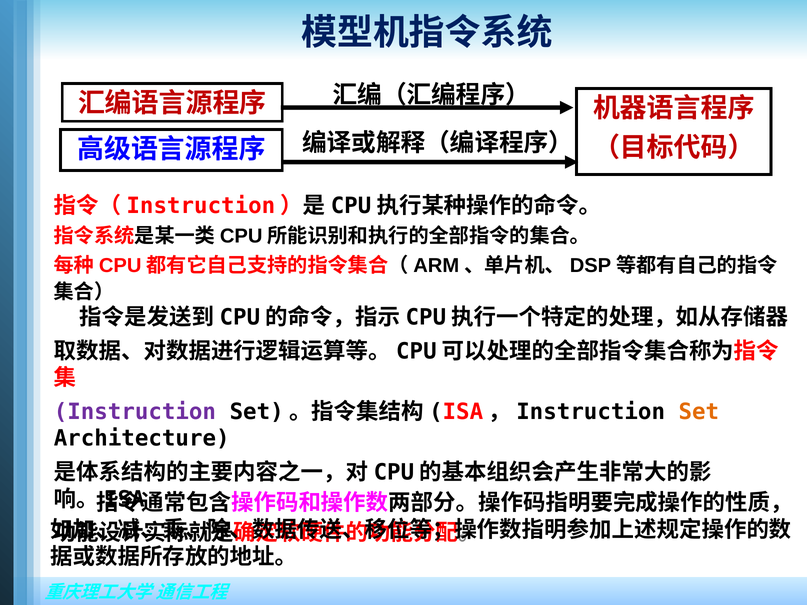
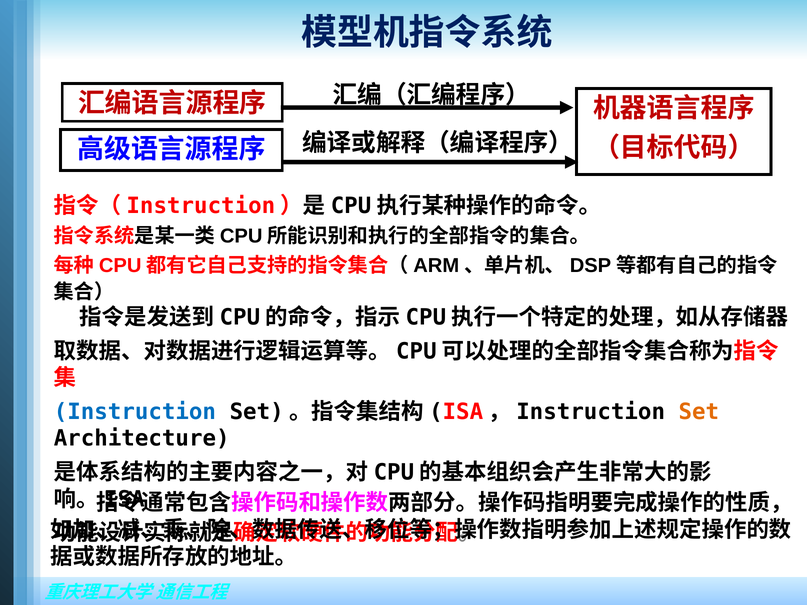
Instruction colour: purple -> blue
